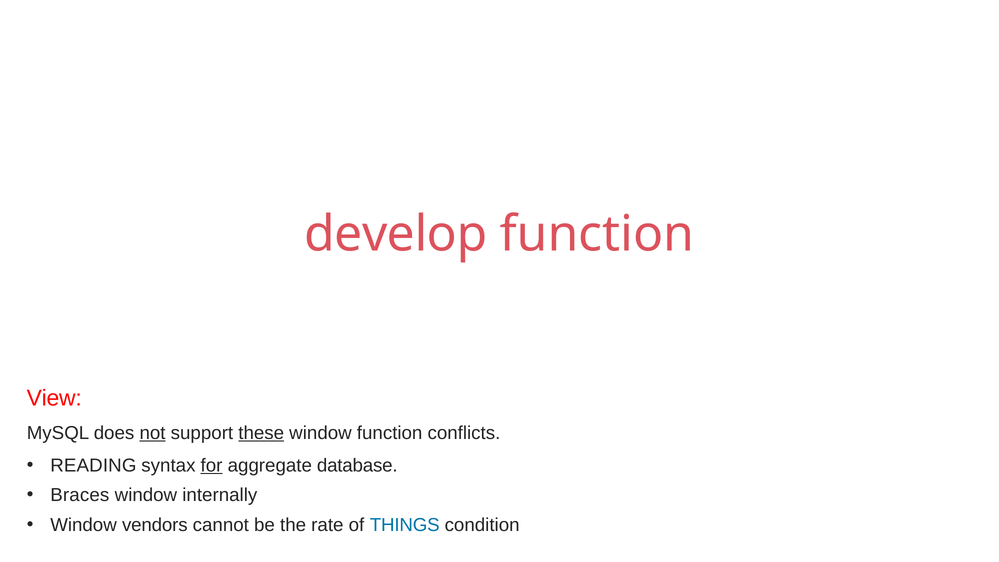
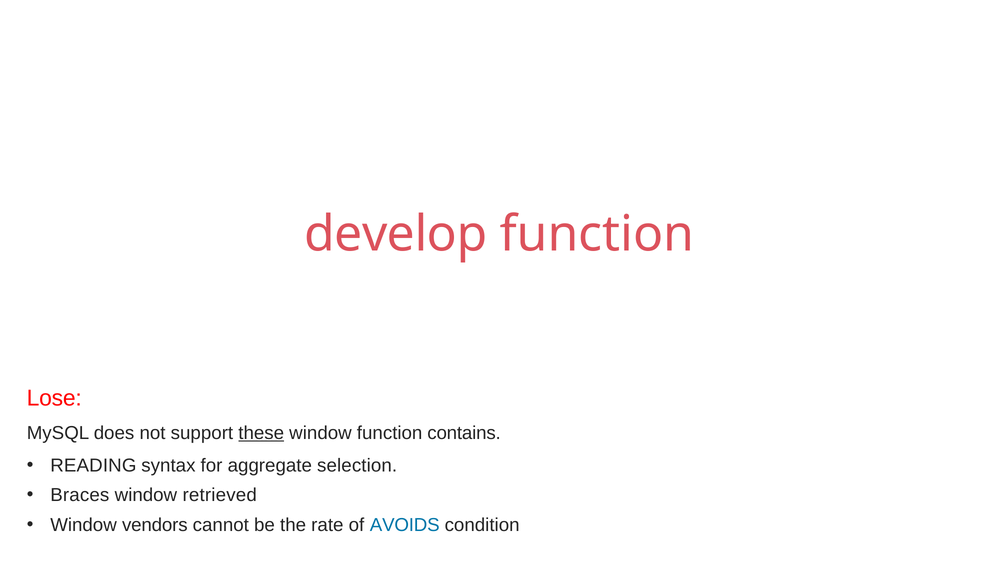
View: View -> Lose
not underline: present -> none
conflicts: conflicts -> contains
for underline: present -> none
database: database -> selection
internally: internally -> retrieved
THINGS: THINGS -> AVOIDS
